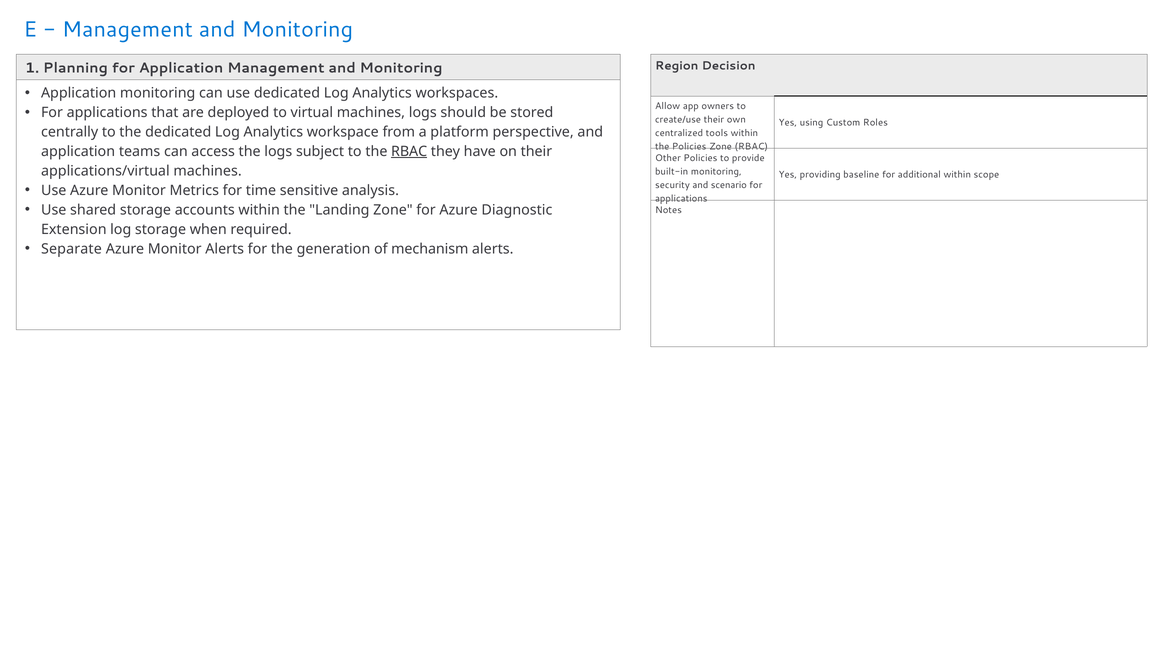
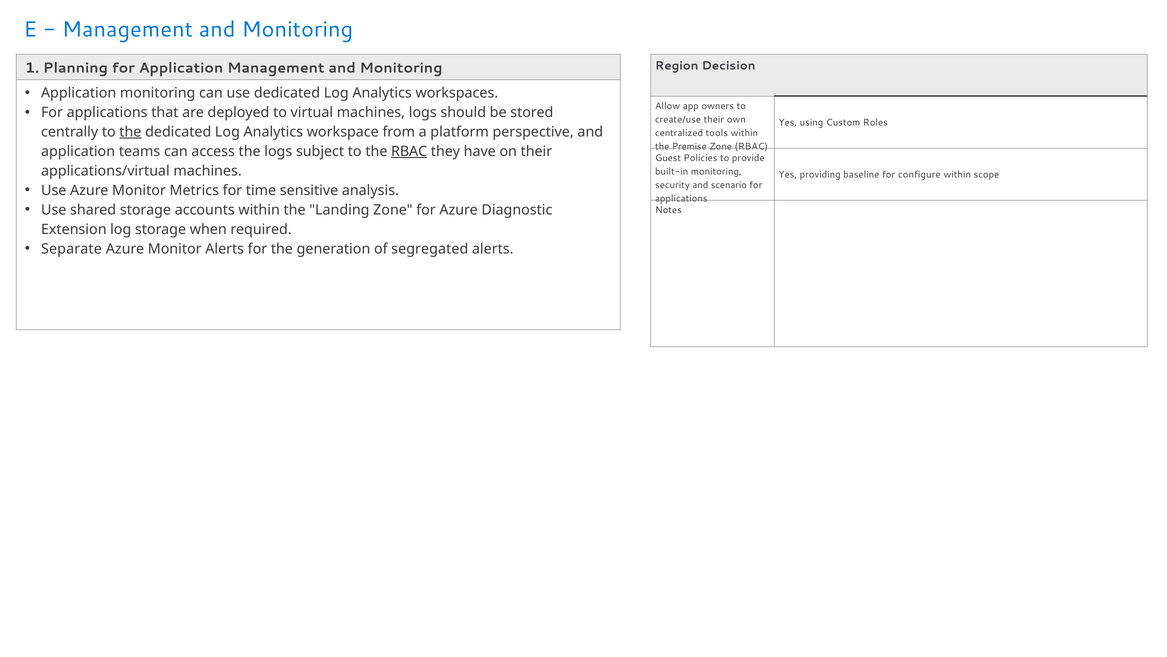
the at (130, 132) underline: none -> present
the Policies: Policies -> Premise
Other: Other -> Guest
additional: additional -> configure
mechanism: mechanism -> segregated
